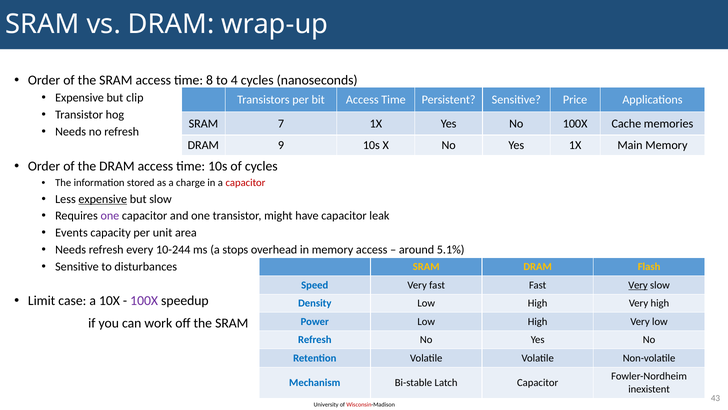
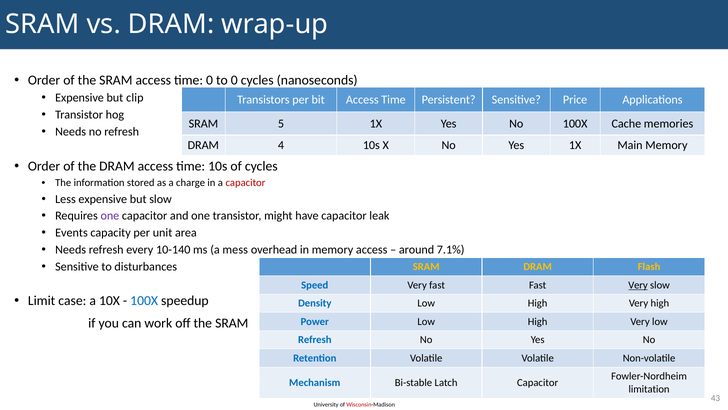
time 8: 8 -> 0
to 4: 4 -> 0
7: 7 -> 5
9: 9 -> 4
expensive at (103, 199) underline: present -> none
10-244: 10-244 -> 10-140
stops: stops -> mess
5.1%: 5.1% -> 7.1%
100X at (144, 301) colour: purple -> blue
inexistent: inexistent -> limitation
